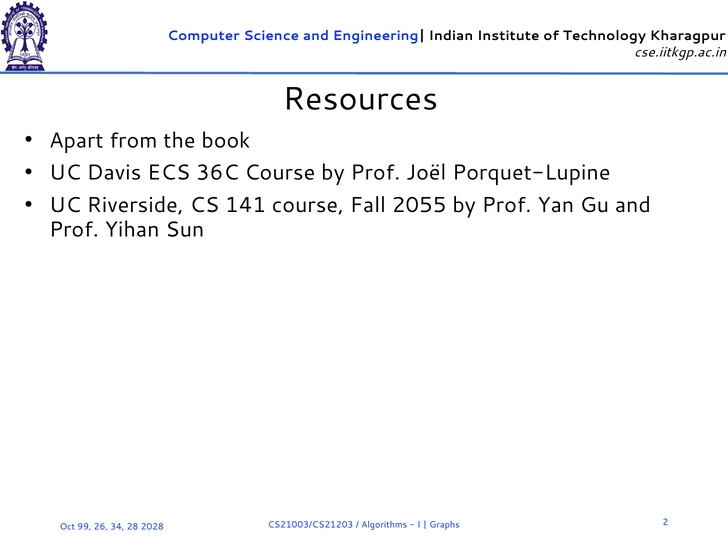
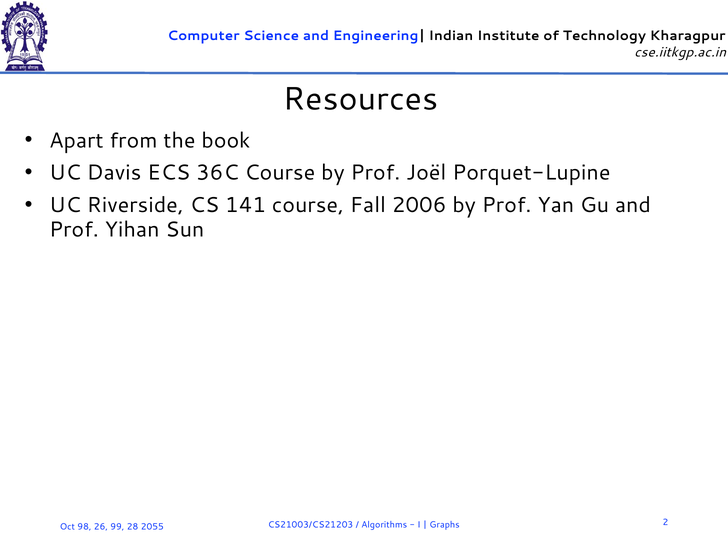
2055: 2055 -> 2006
99: 99 -> 98
34: 34 -> 99
2028: 2028 -> 2055
